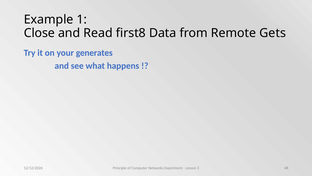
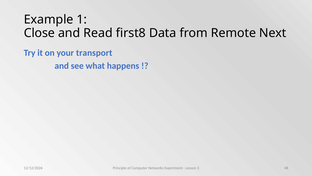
Gets: Gets -> Next
generates: generates -> transport
